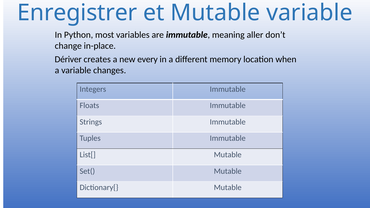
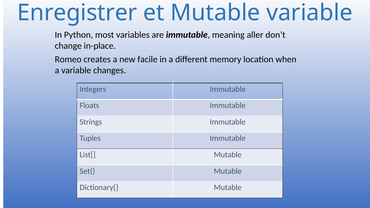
Dériver: Dériver -> Romeo
every: every -> facile
